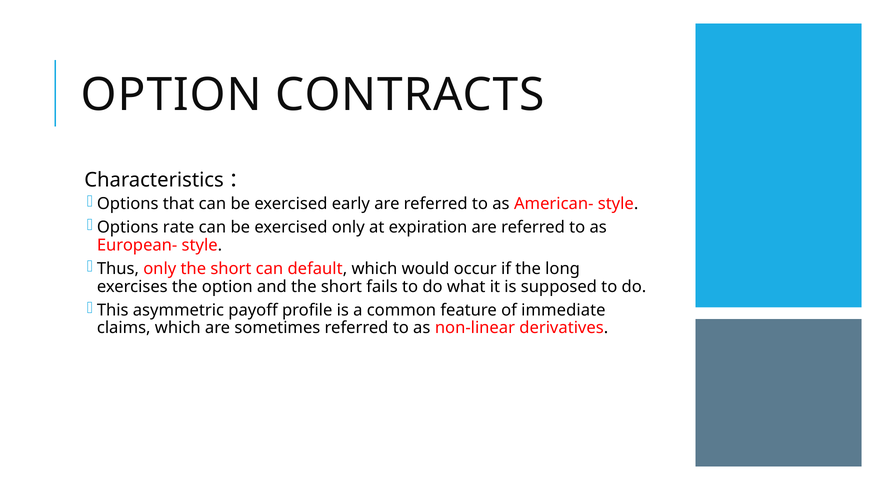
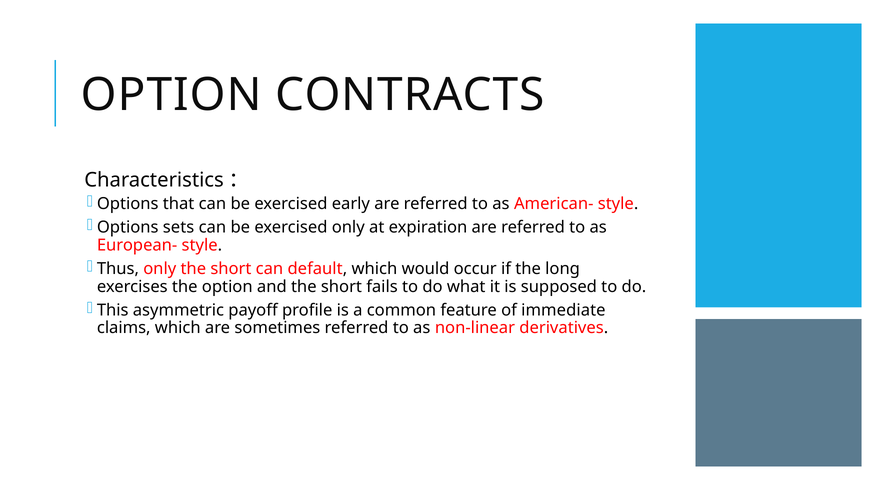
rate: rate -> sets
